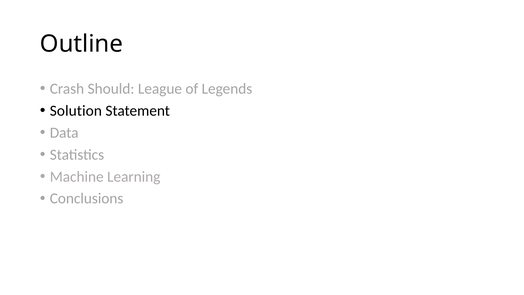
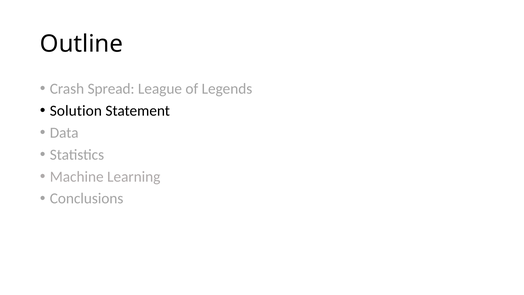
Should: Should -> Spread
